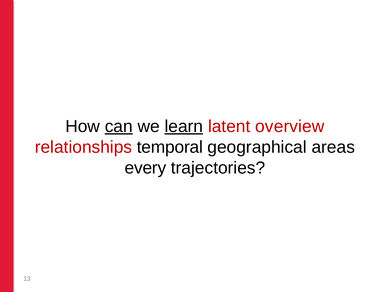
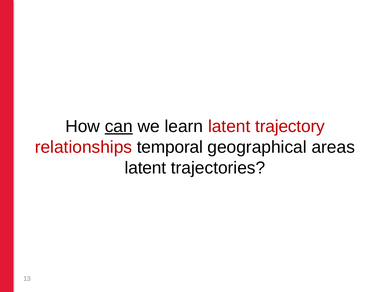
learn underline: present -> none
overview: overview -> trajectory
every at (145, 168): every -> latent
